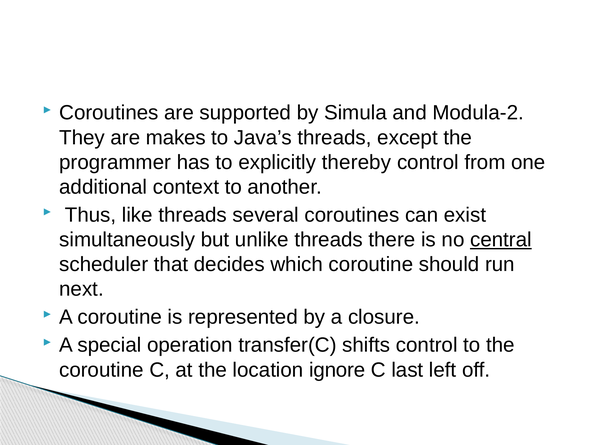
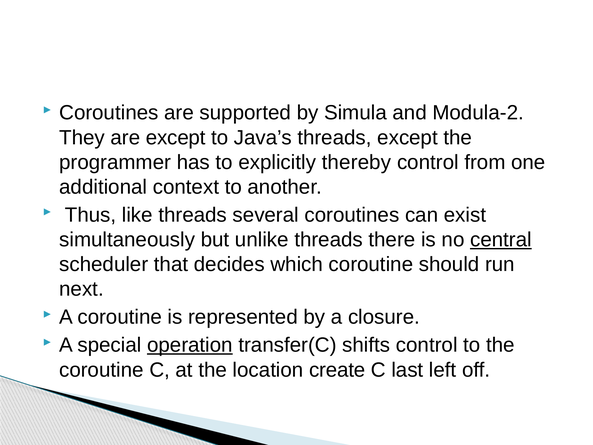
are makes: makes -> except
operation underline: none -> present
ignore: ignore -> create
